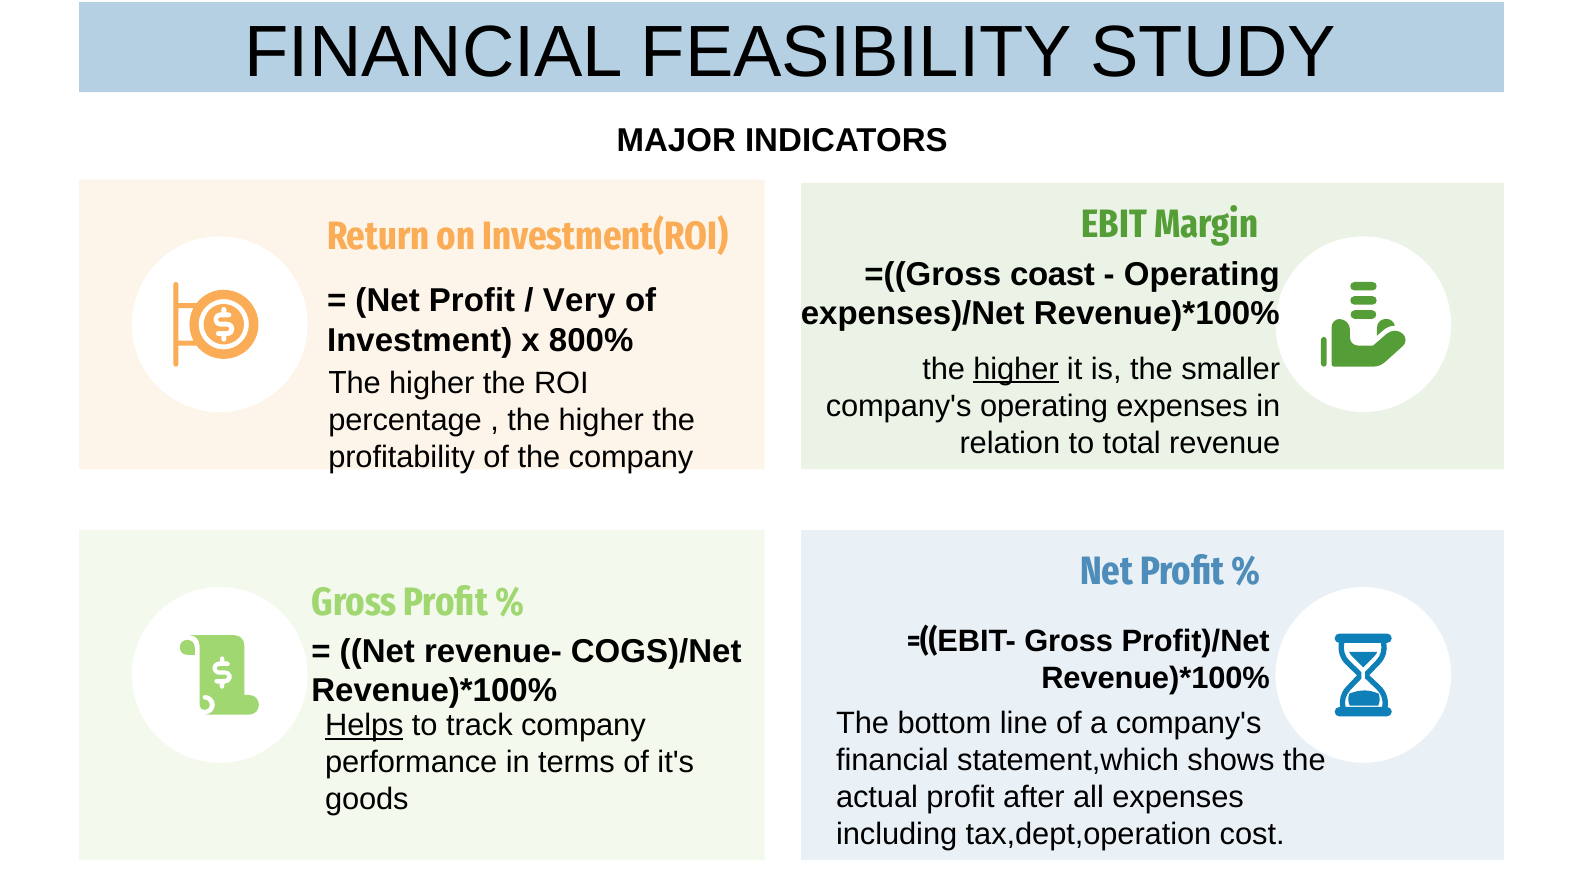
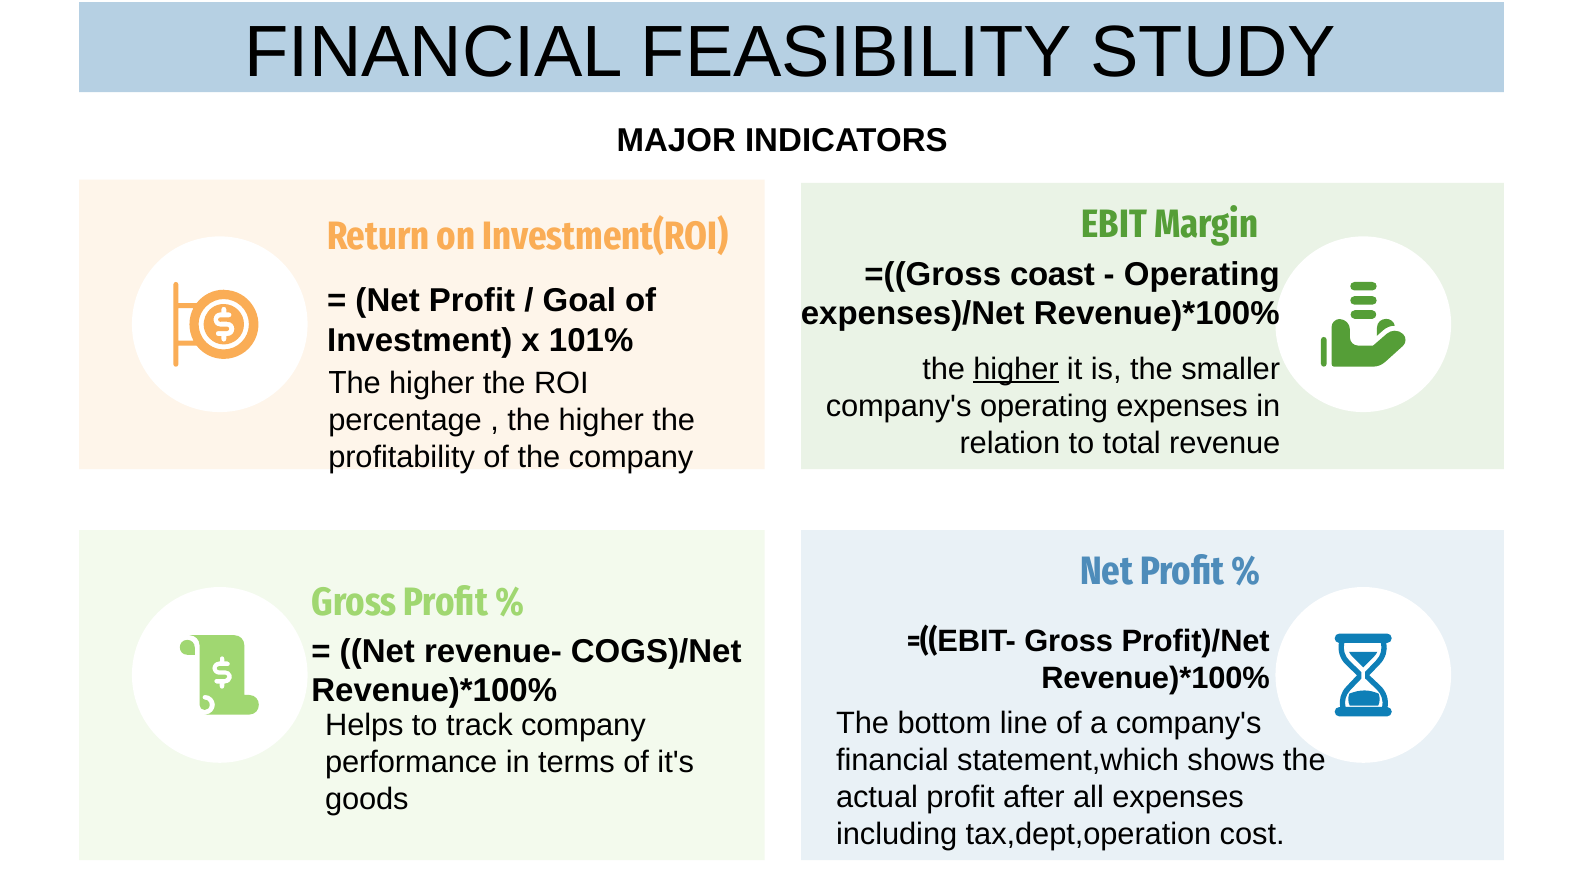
Very: Very -> Goal
800%: 800% -> 101%
Helps underline: present -> none
